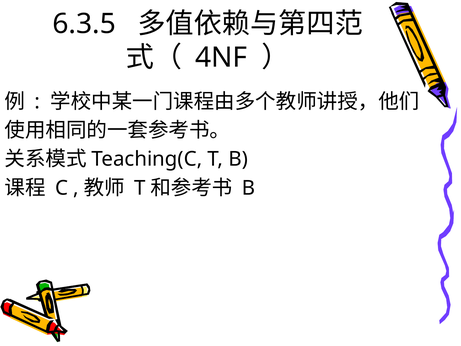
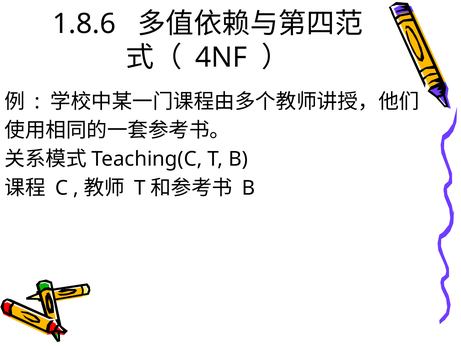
6.3.5: 6.3.5 -> 1.8.6
